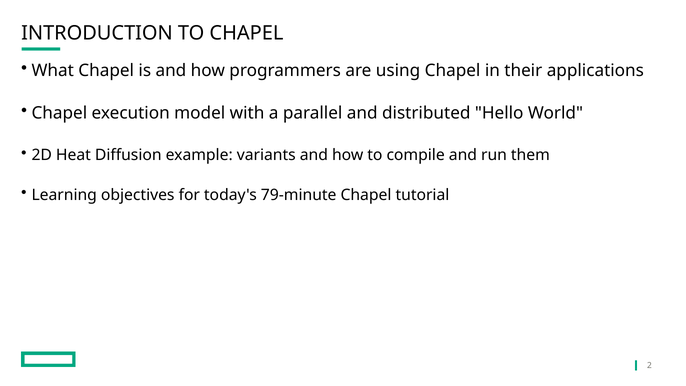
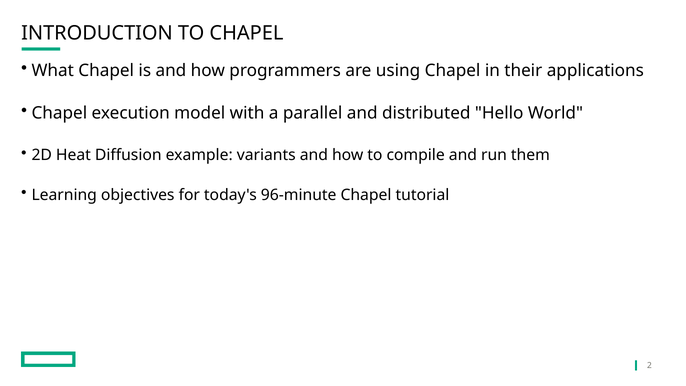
79-minute: 79-minute -> 96-minute
